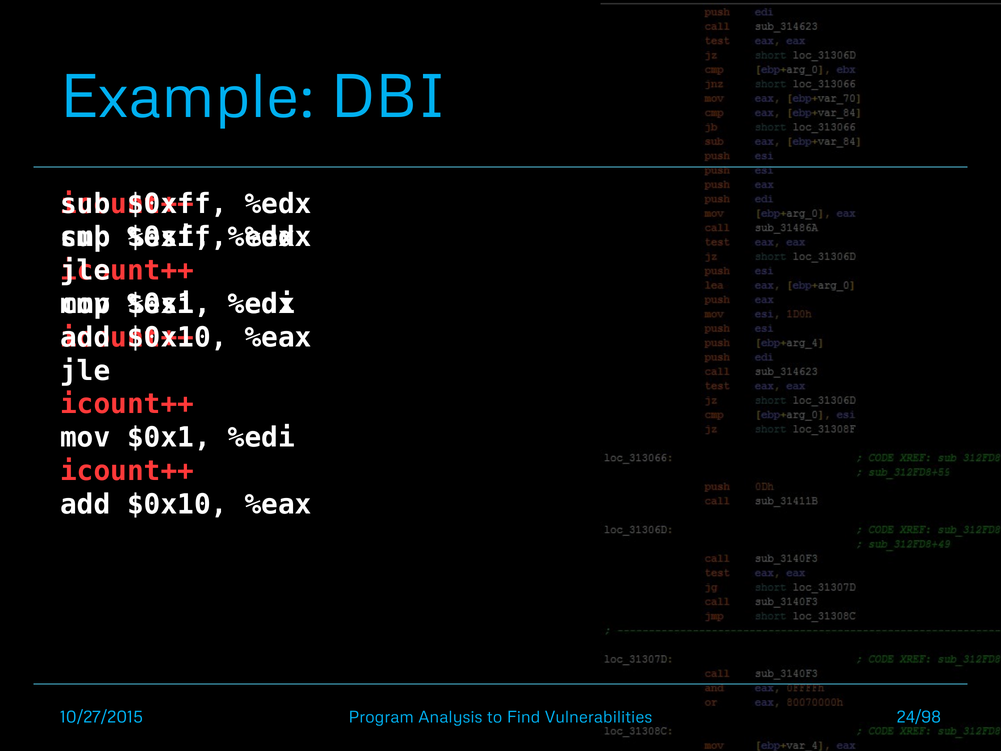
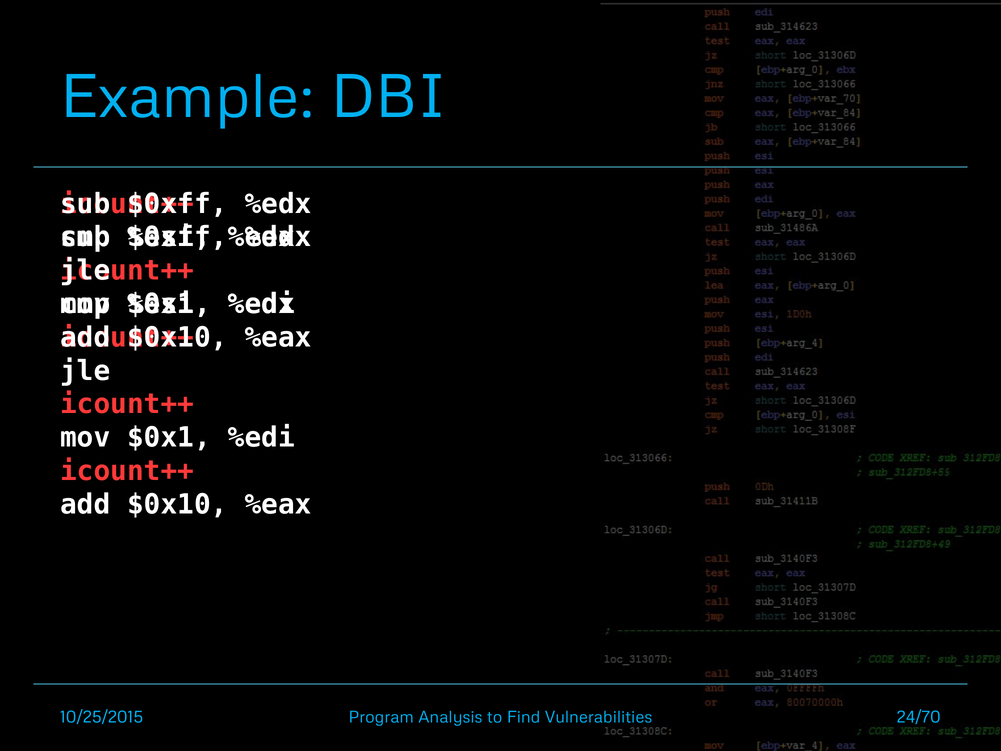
10/27/2015: 10/27/2015 -> 10/25/2015
24/98: 24/98 -> 24/70
